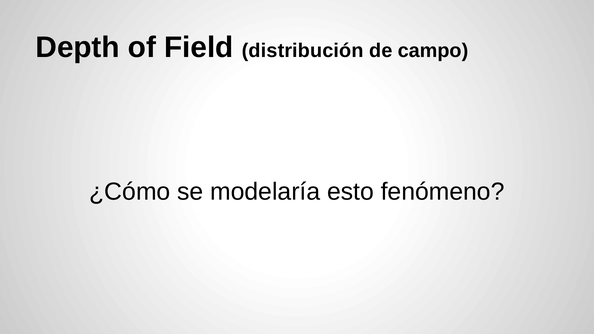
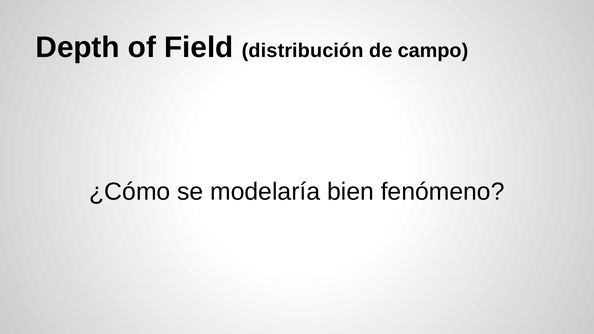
esto: esto -> bien
